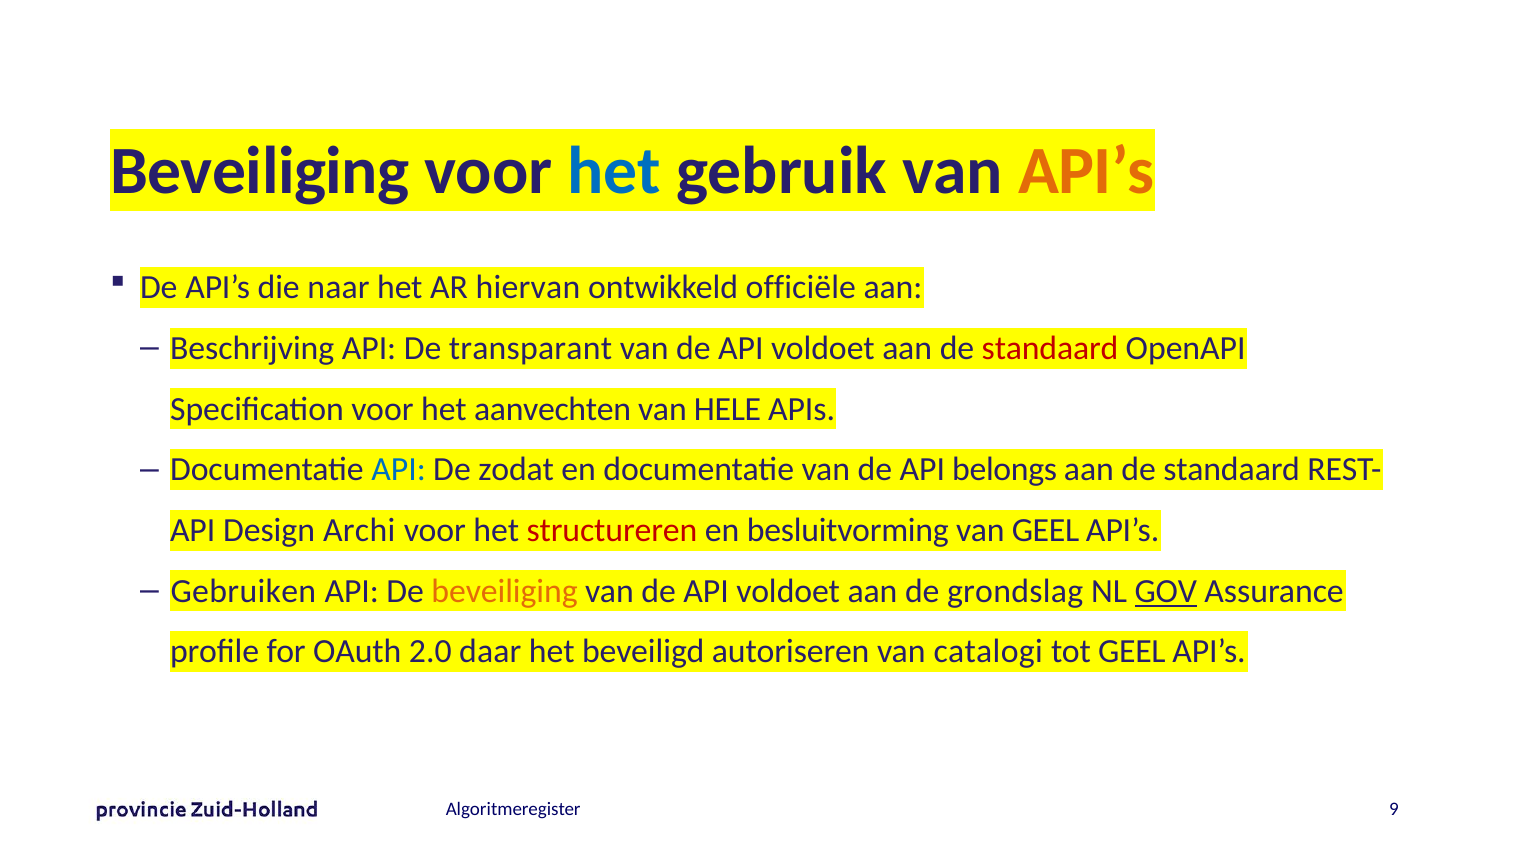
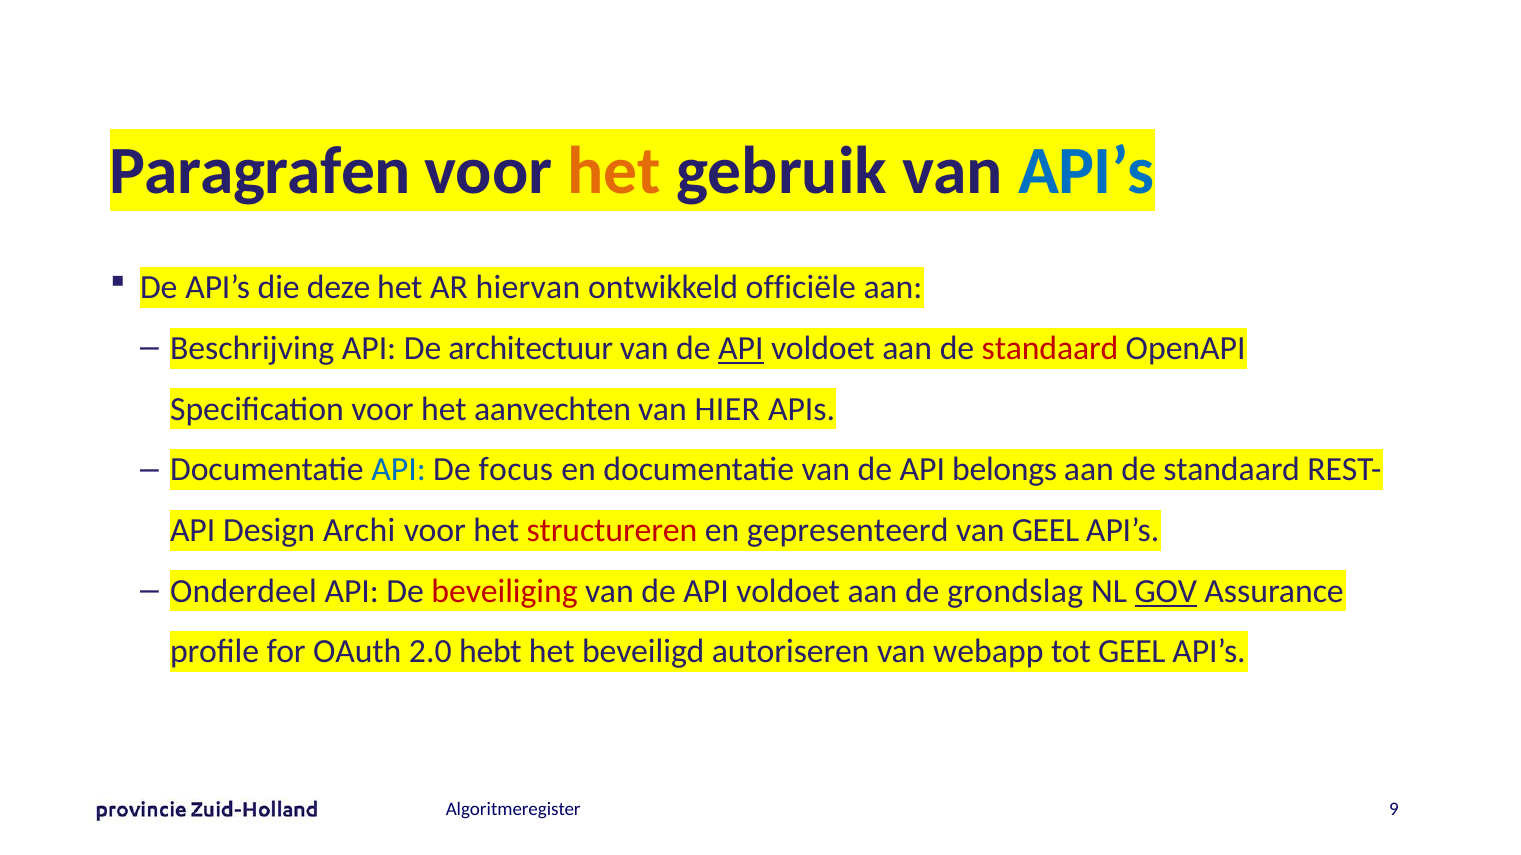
Beveiliging at (260, 171): Beveiliging -> Paragrafen
het at (614, 171) colour: blue -> orange
API’s at (1087, 171) colour: orange -> blue
naar: naar -> deze
transparant: transparant -> architectuur
API at (741, 349) underline: none -> present
HELE: HELE -> HIER
zodat: zodat -> focus
besluitvorming: besluitvorming -> gepresenteerd
Gebruiken: Gebruiken -> Onderdeel
beveiliging at (505, 592) colour: orange -> red
daar: daar -> hebt
catalogi: catalogi -> webapp
